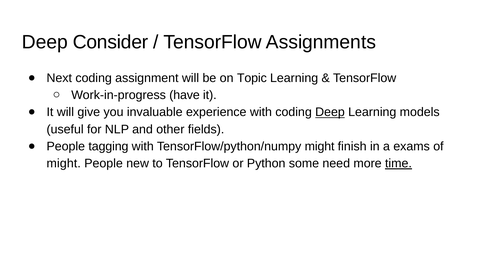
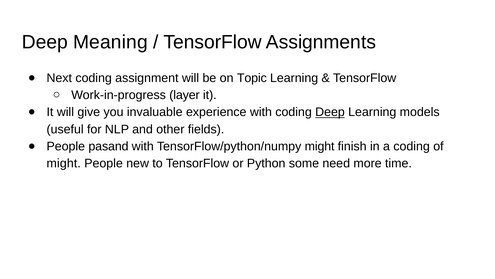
Consider: Consider -> Meaning
have: have -> layer
tagging: tagging -> pasand
a exams: exams -> coding
time underline: present -> none
